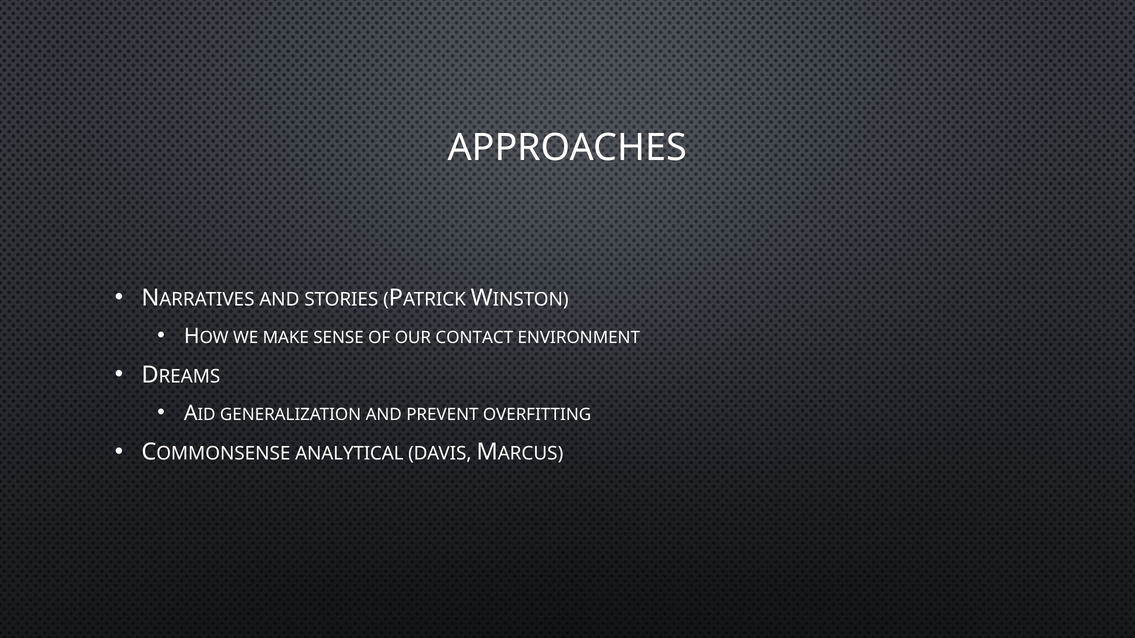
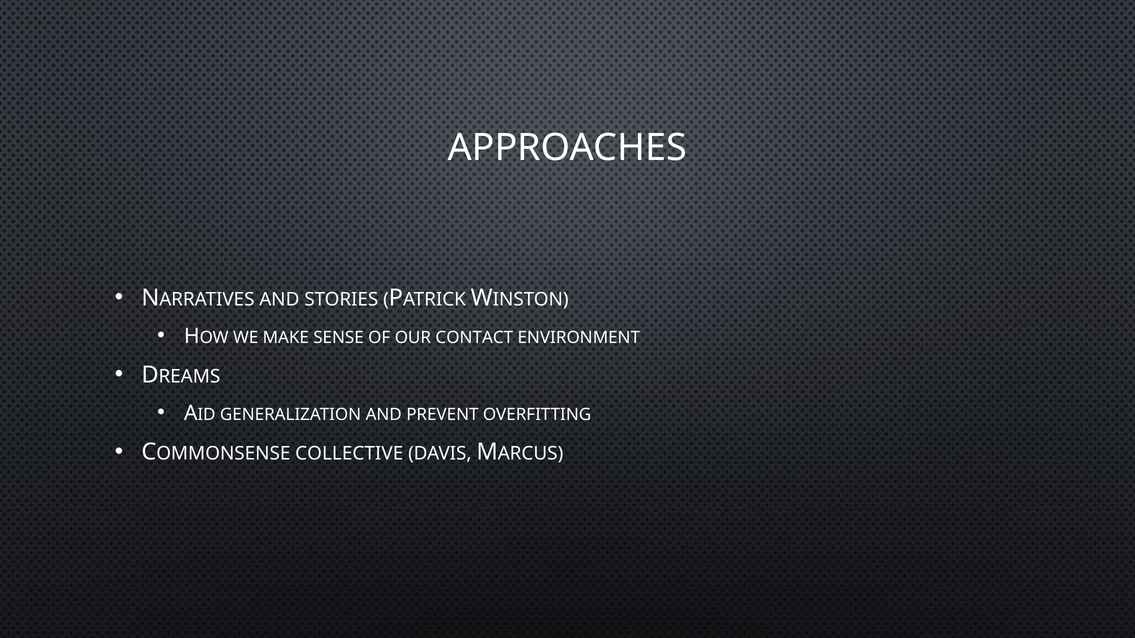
ANALYTICAL: ANALYTICAL -> COLLECTIVE
